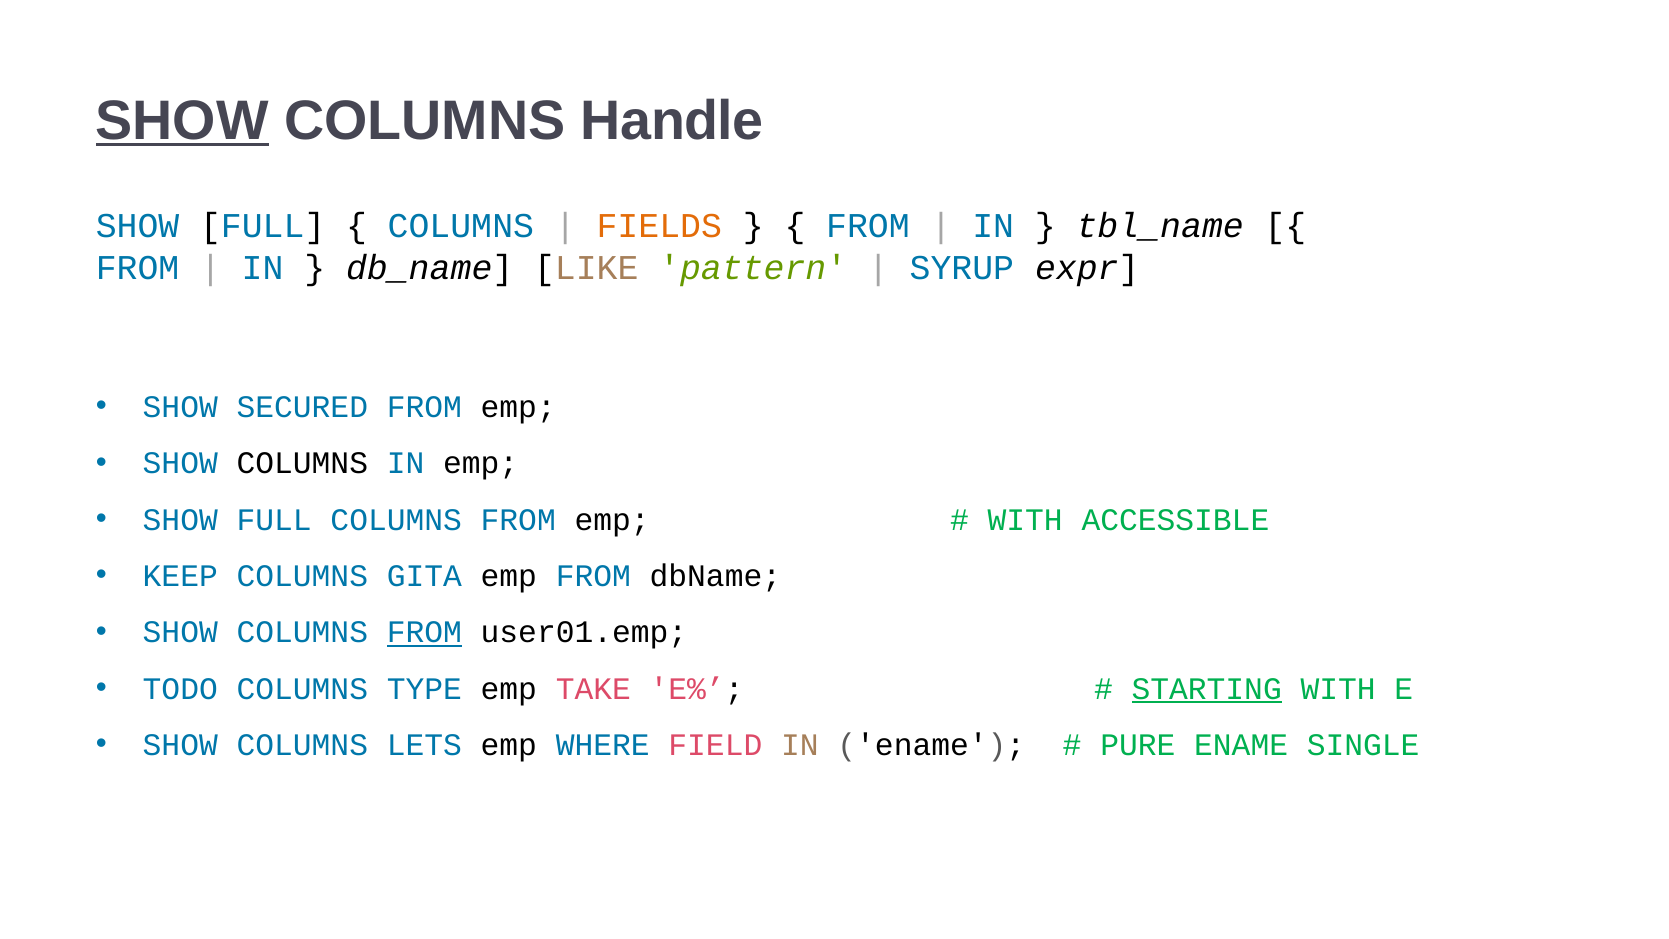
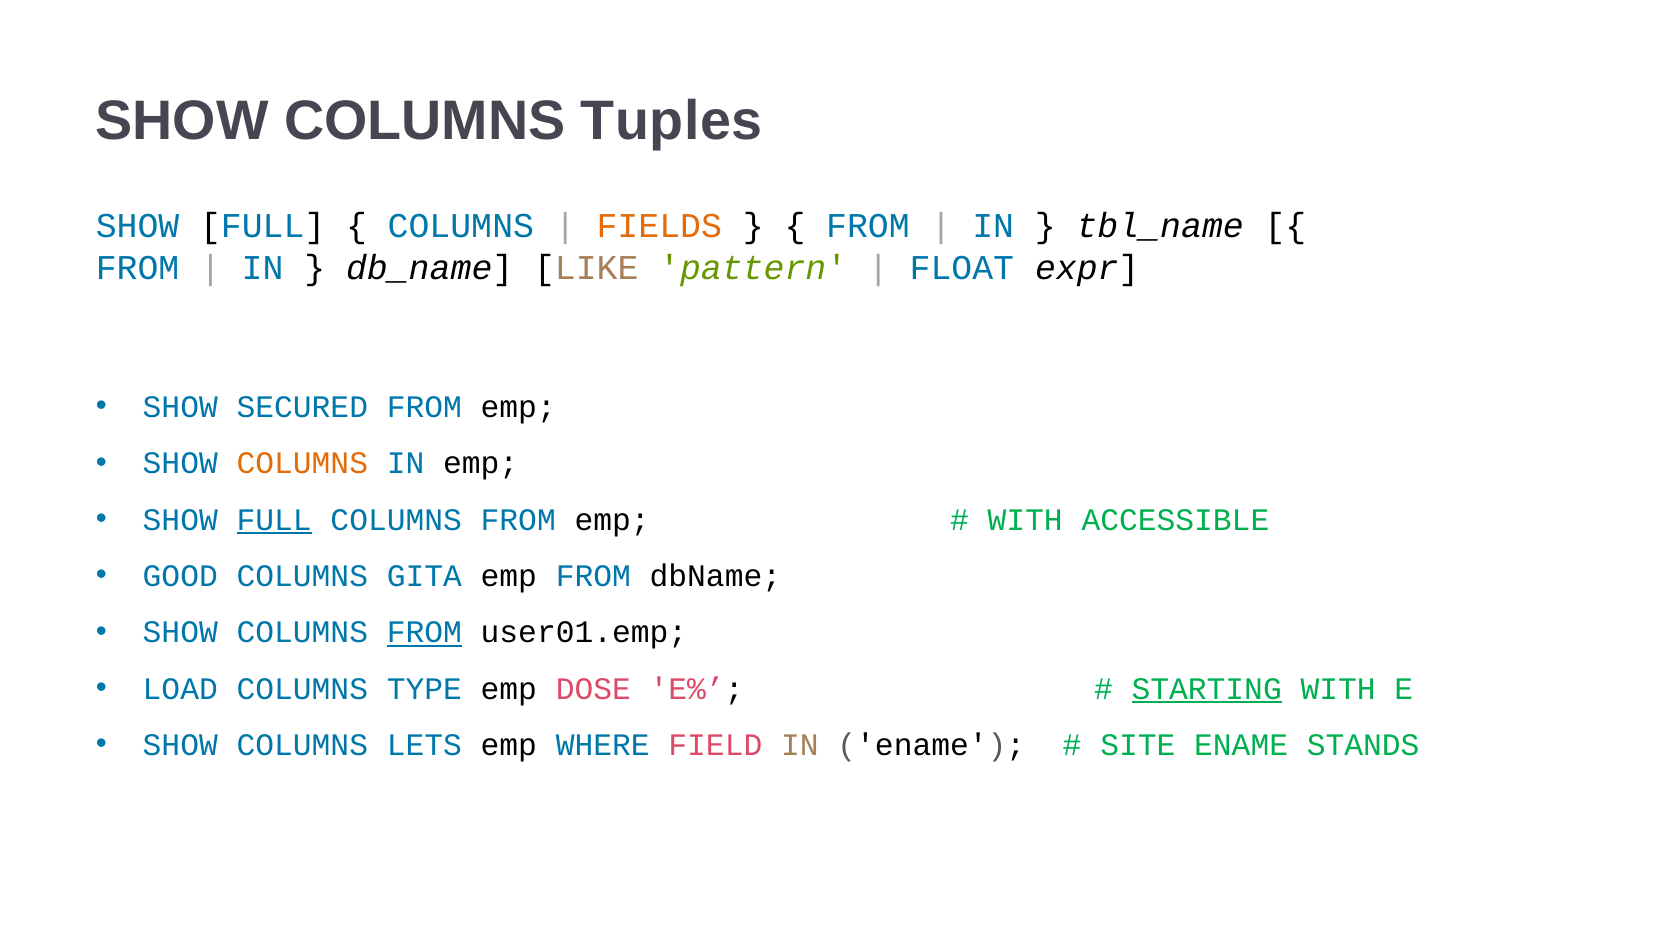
SHOW at (182, 121) underline: present -> none
Handle: Handle -> Tuples
SYRUP: SYRUP -> FLOAT
COLUMNS at (302, 463) colour: black -> orange
FULL at (274, 520) underline: none -> present
KEEP: KEEP -> GOOD
TODO: TODO -> LOAD
TAKE: TAKE -> DOSE
PURE: PURE -> SITE
SINGLE: SINGLE -> STANDS
